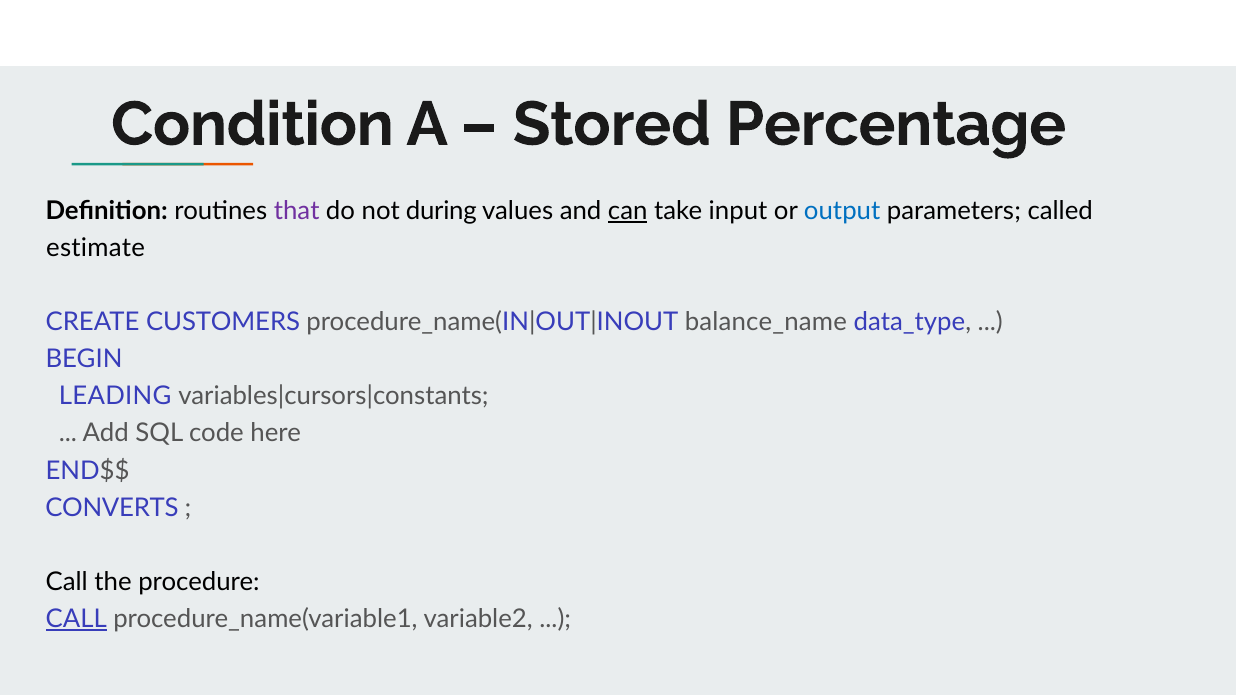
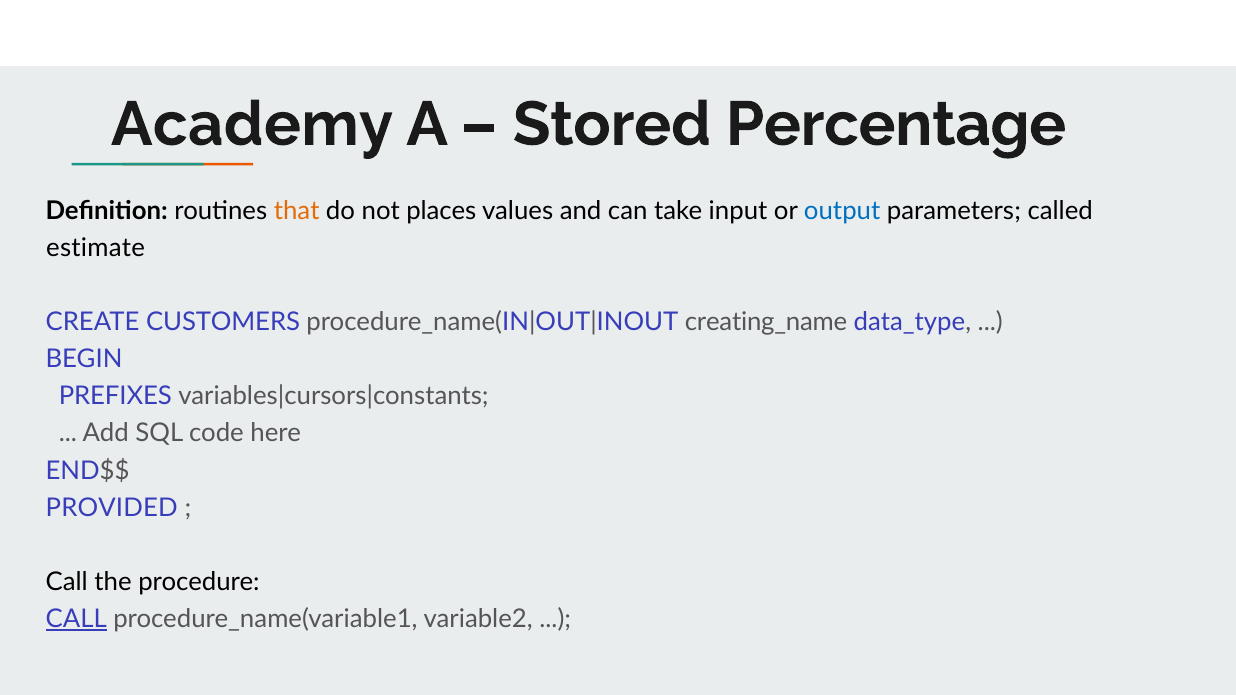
Condition: Condition -> Academy
that colour: purple -> orange
during: during -> places
can underline: present -> none
balance_name: balance_name -> creating_name
LEADING: LEADING -> PREFIXES
CONVERTS: CONVERTS -> PROVIDED
